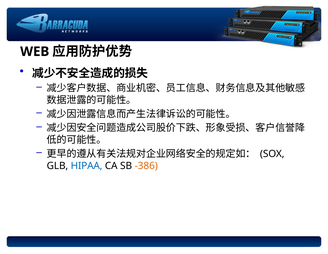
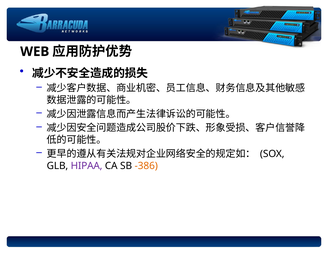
HIPAA colour: blue -> purple
